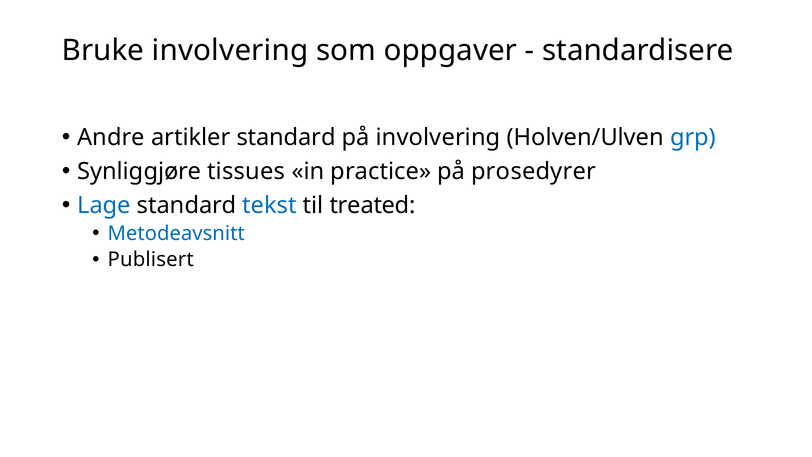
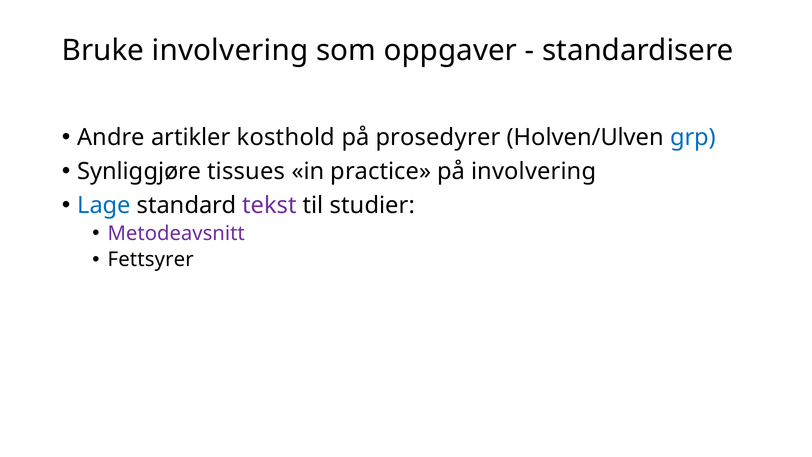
artikler standard: standard -> kosthold
på involvering: involvering -> prosedyrer
på prosedyrer: prosedyrer -> involvering
tekst colour: blue -> purple
treated: treated -> studier
Metodeavsnitt colour: blue -> purple
Publisert: Publisert -> Fettsyrer
